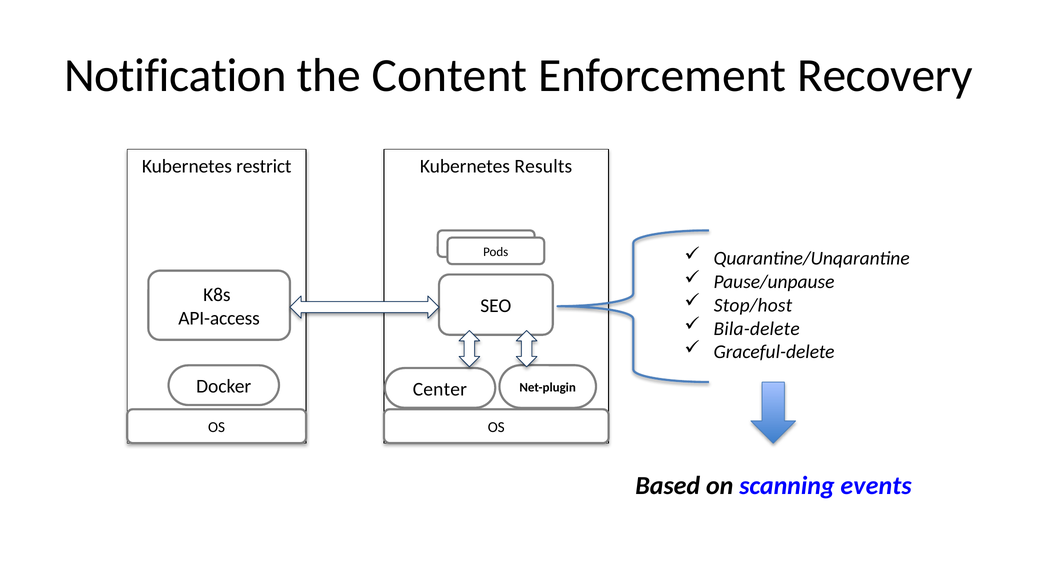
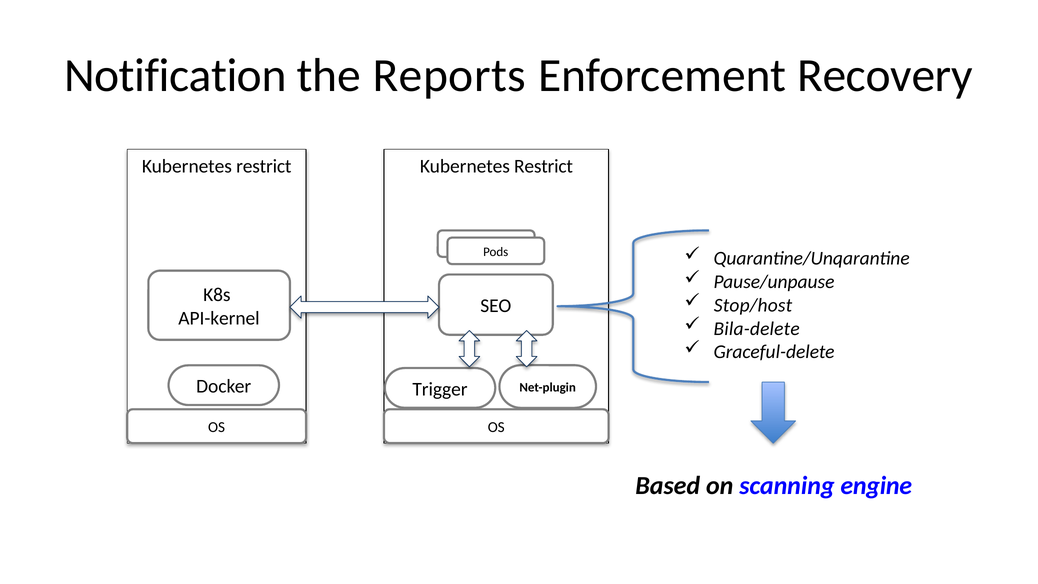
Content: Content -> Reports
Results at (543, 166): Results -> Restrict
API-access: API-access -> API-kernel
Center: Center -> Trigger
events: events -> engine
